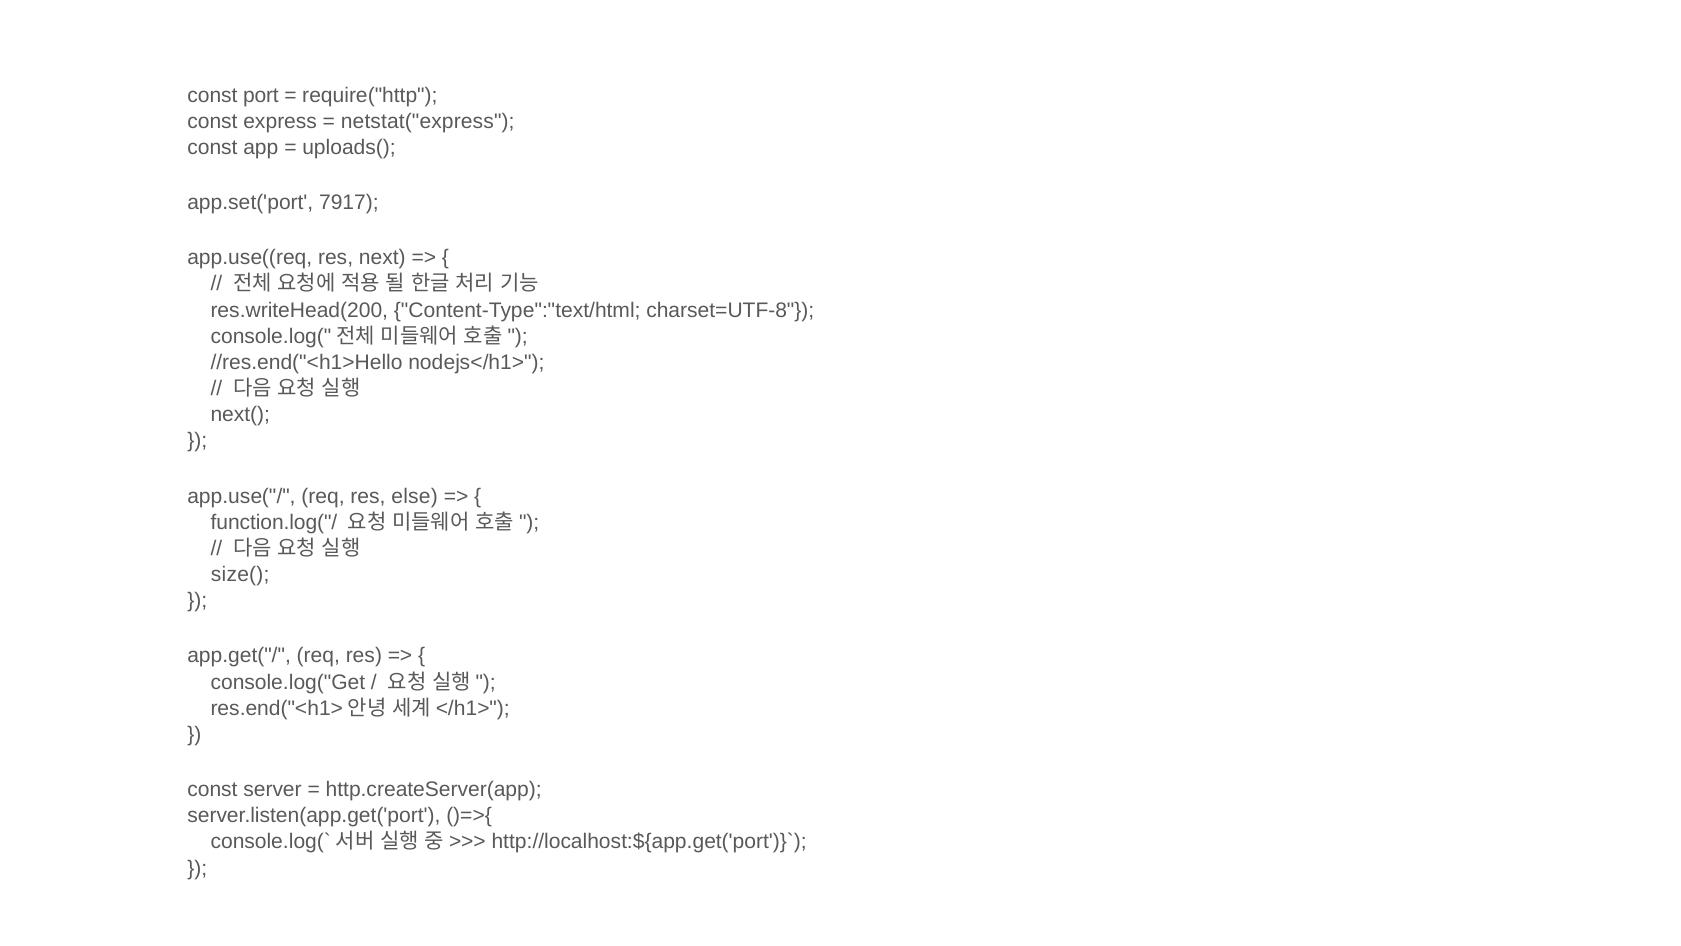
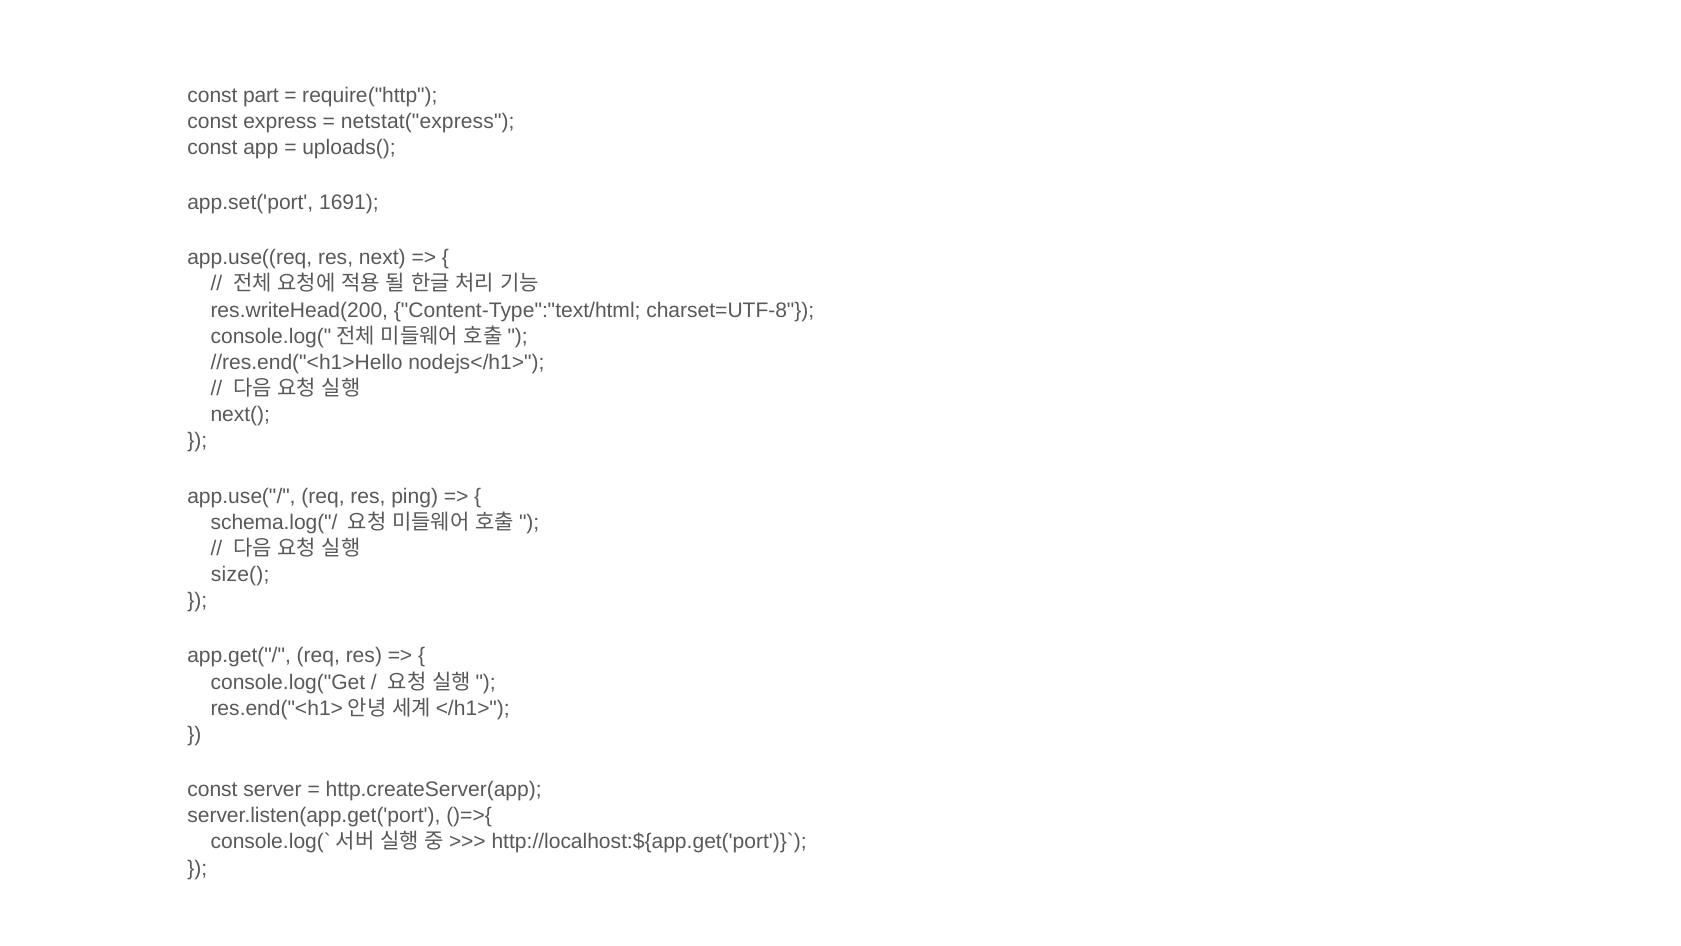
port: port -> part
7917: 7917 -> 1691
else: else -> ping
function.log("/: function.log("/ -> schema.log("/
